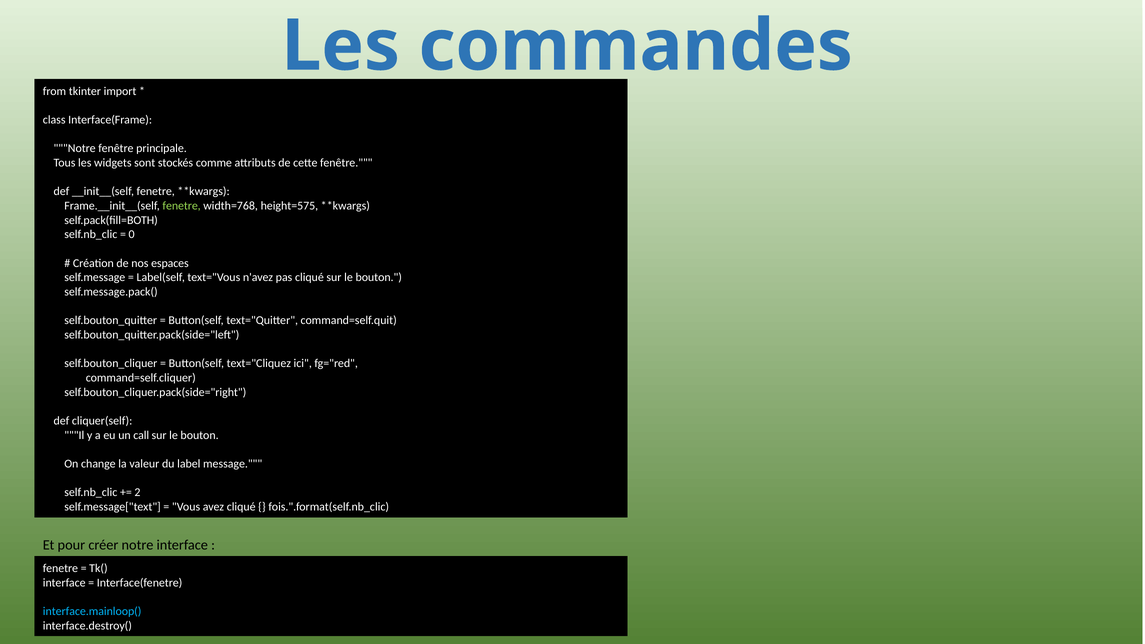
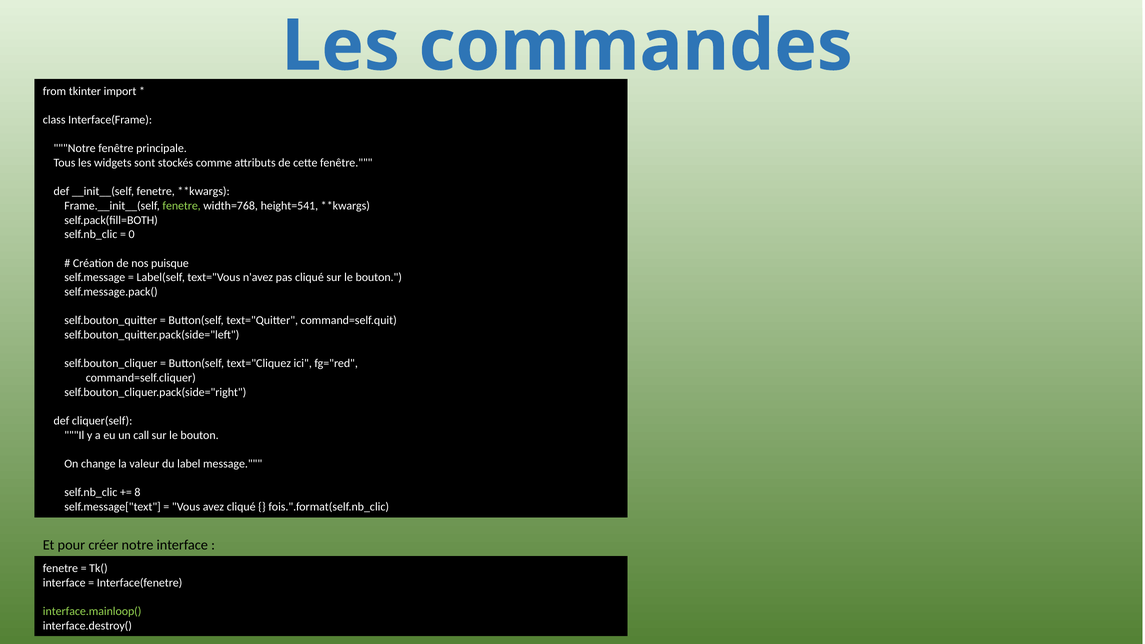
height=575: height=575 -> height=541
espaces: espaces -> puisque
2: 2 -> 8
interface.mainloop( colour: light blue -> light green
